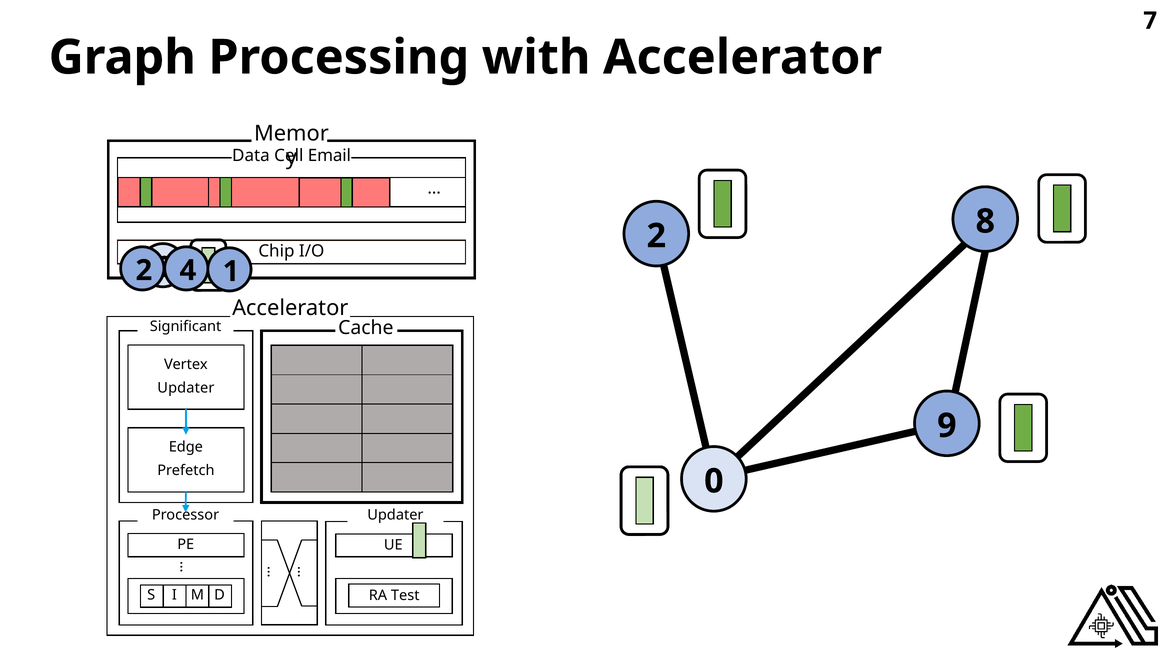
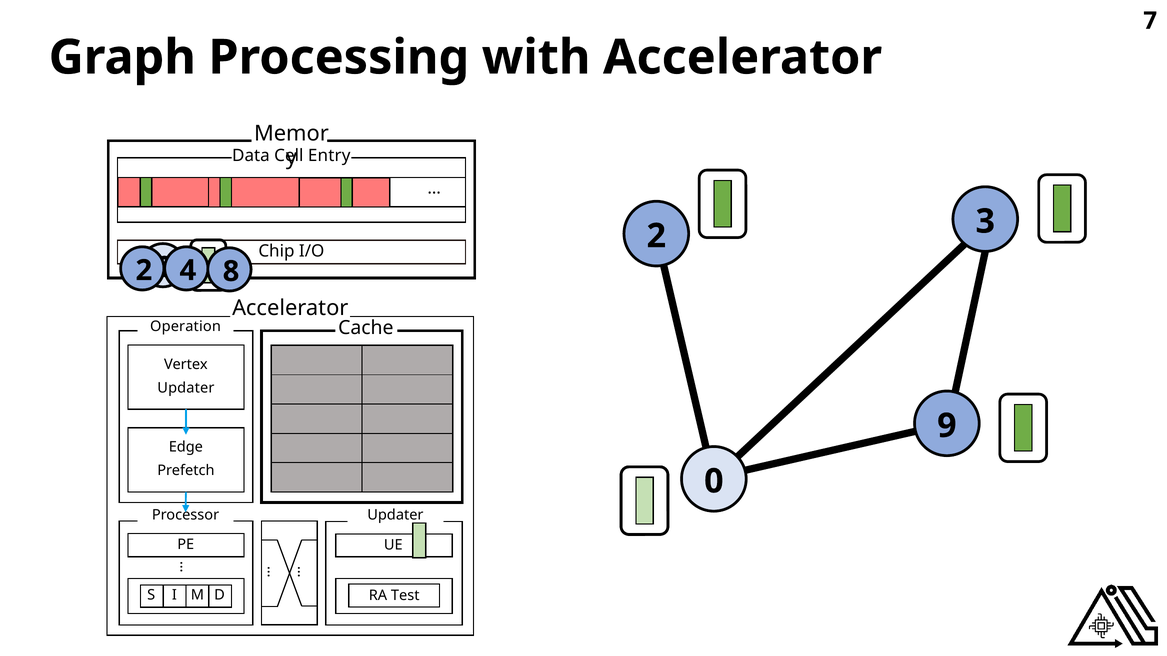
Email: Email -> Entry
8: 8 -> 3
1: 1 -> 8
Significant: Significant -> Operation
